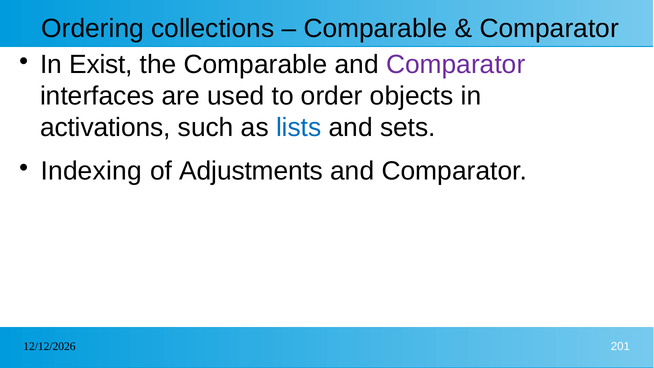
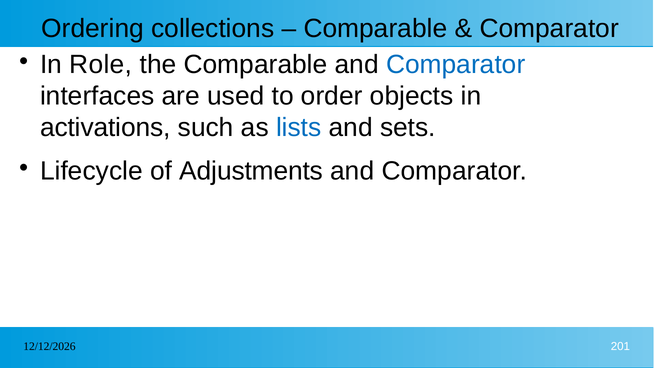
Exist: Exist -> Role
Comparator at (456, 64) colour: purple -> blue
Indexing: Indexing -> Lifecycle
